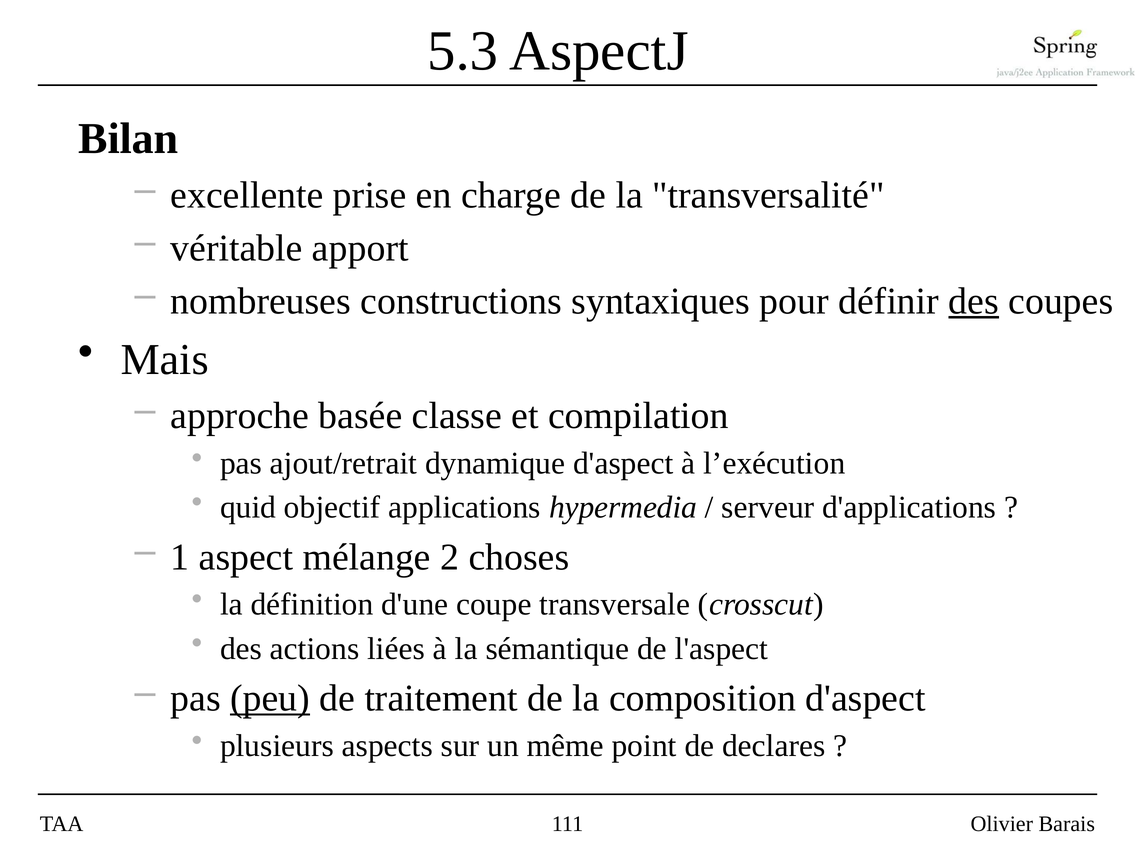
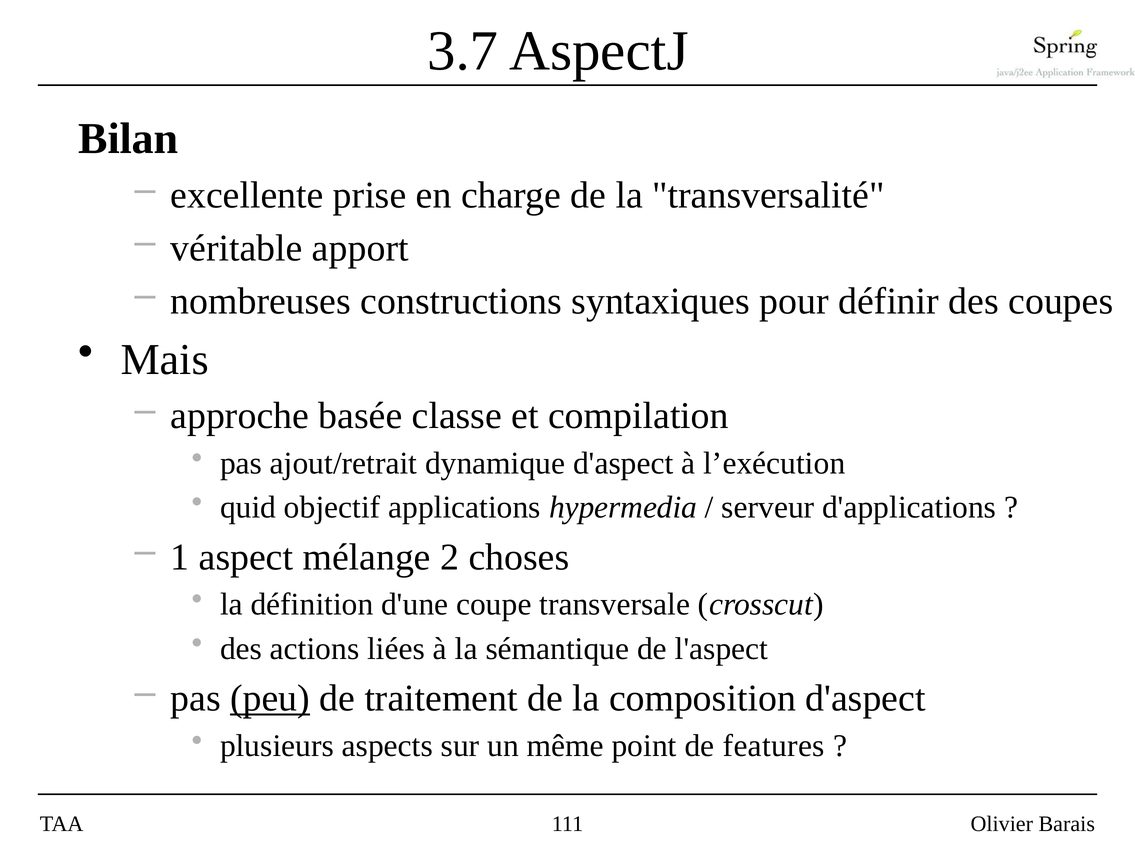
5.3: 5.3 -> 3.7
des at (974, 301) underline: present -> none
declares: declares -> features
